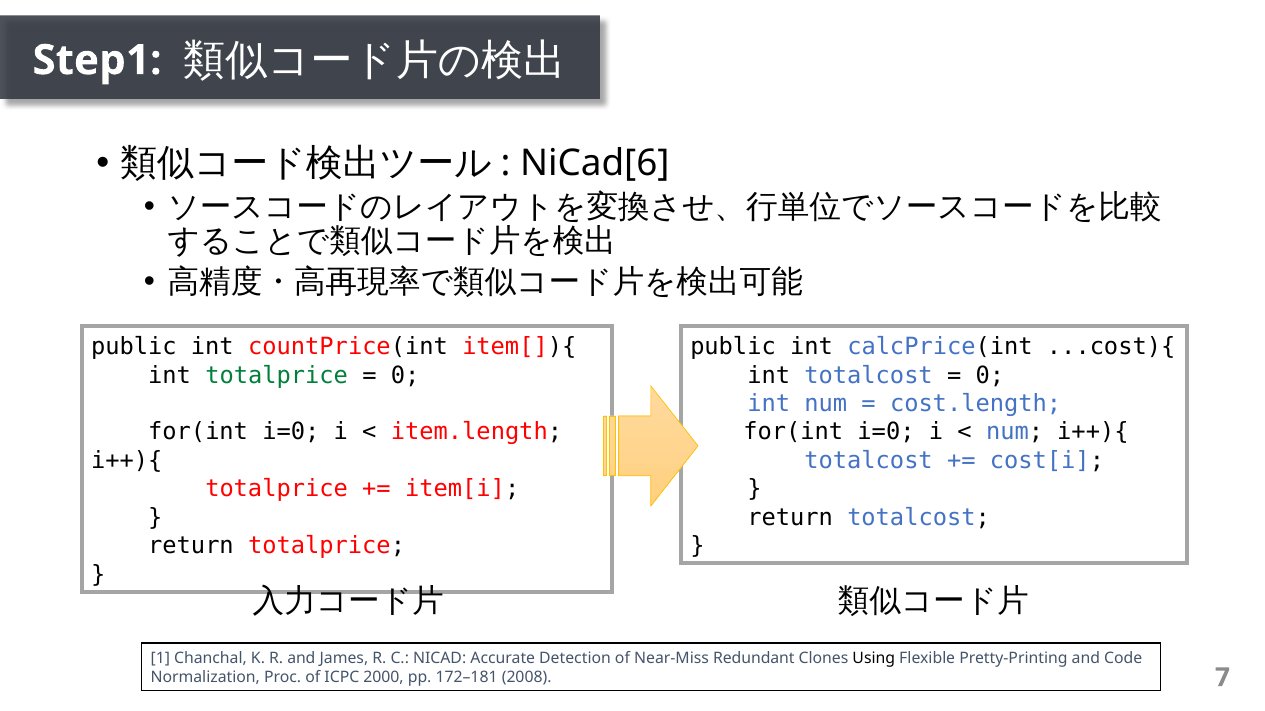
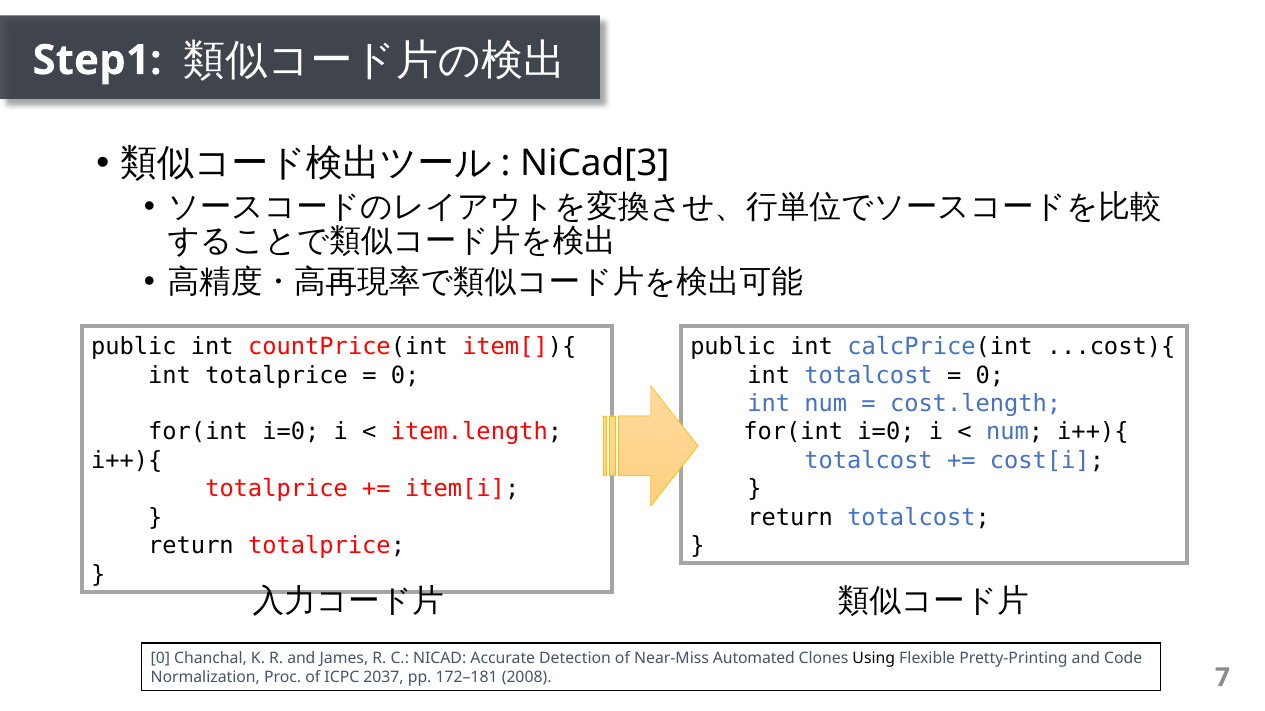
NiCad[6: NiCad[6 -> NiCad[3
totalprice at (277, 376) colour: green -> black
1 at (160, 659): 1 -> 0
Redundant: Redundant -> Automated
2000: 2000 -> 2037
